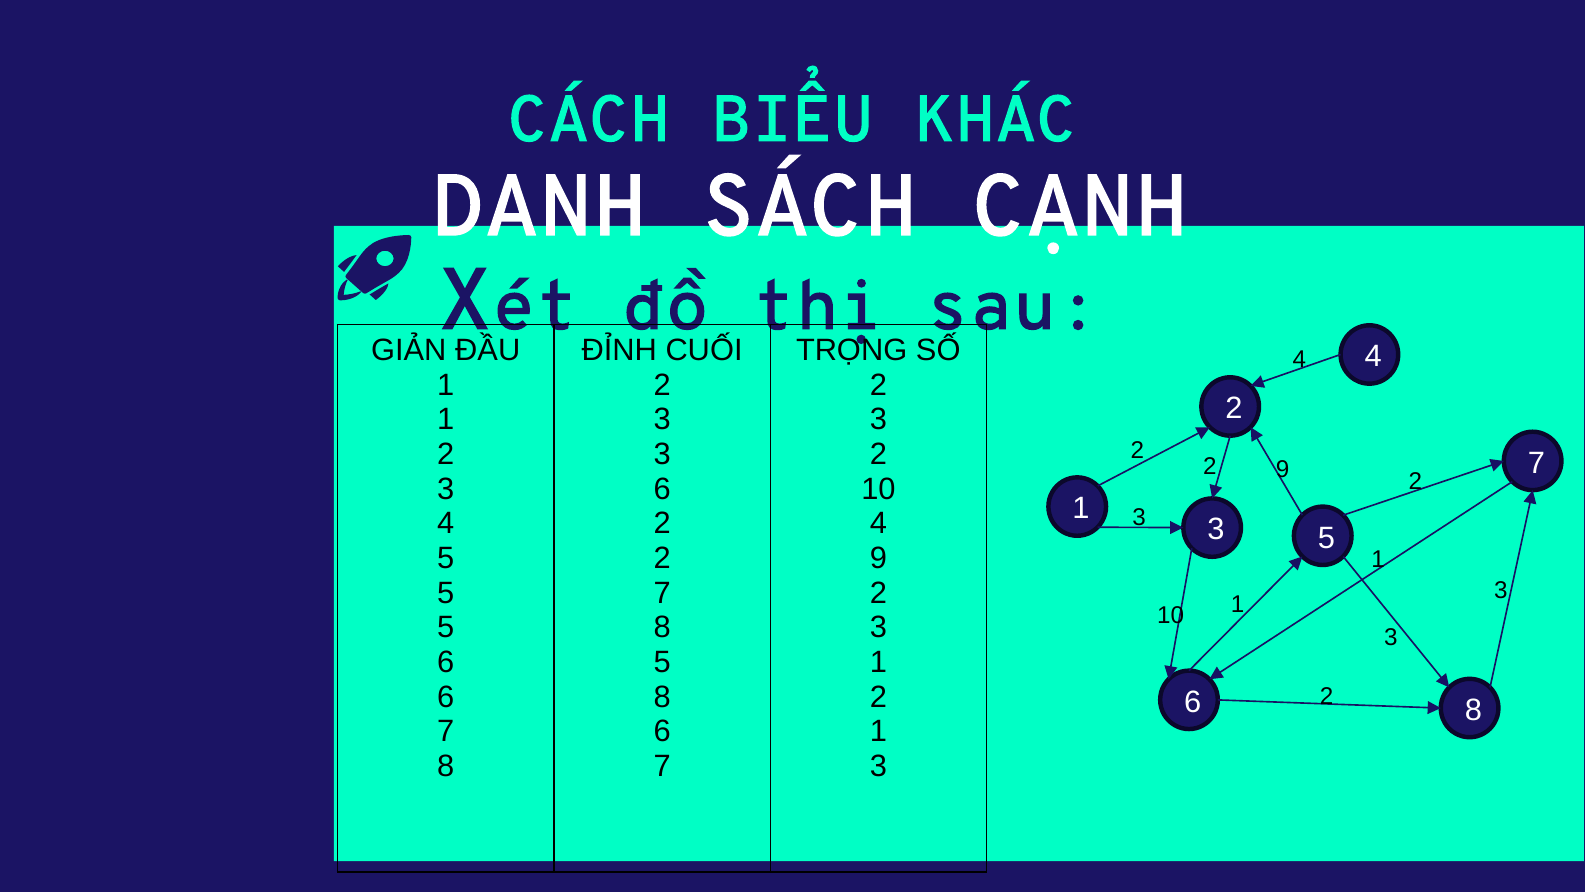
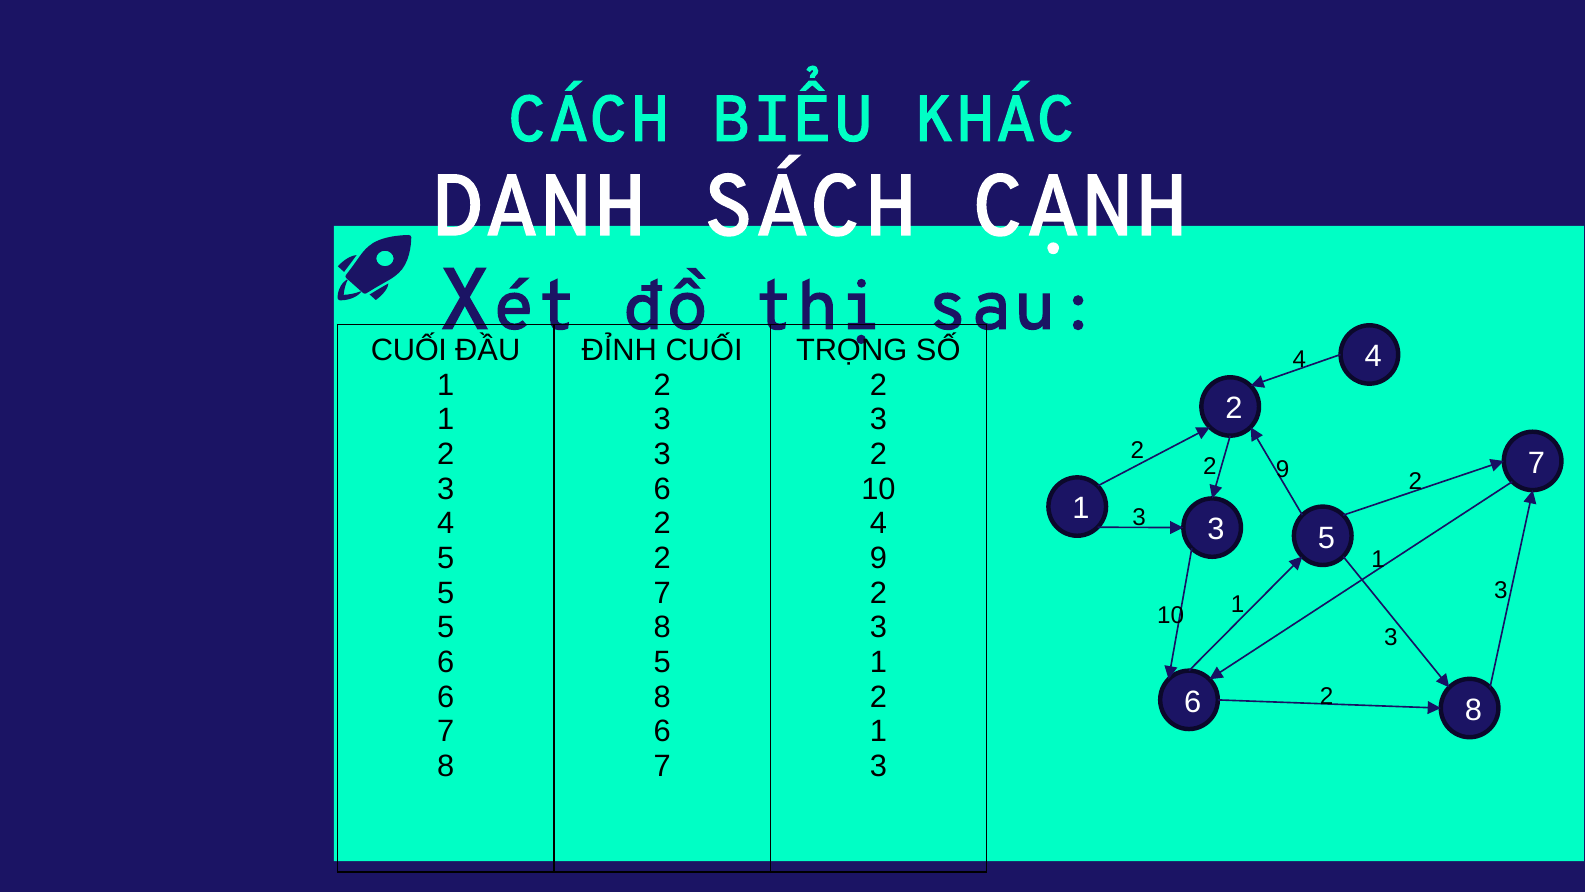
GIẢN at (409, 350): GIẢN -> CUỐI
